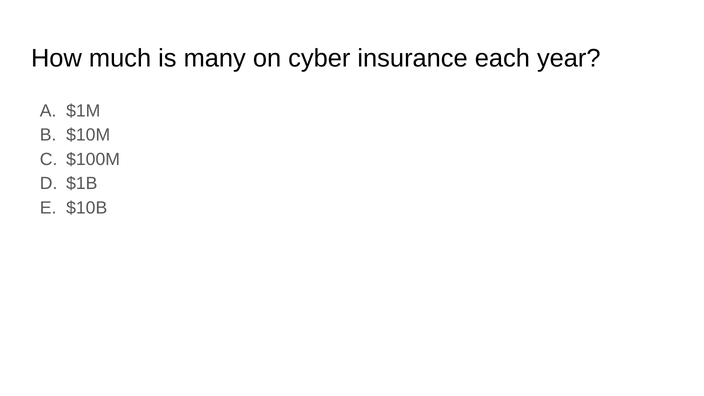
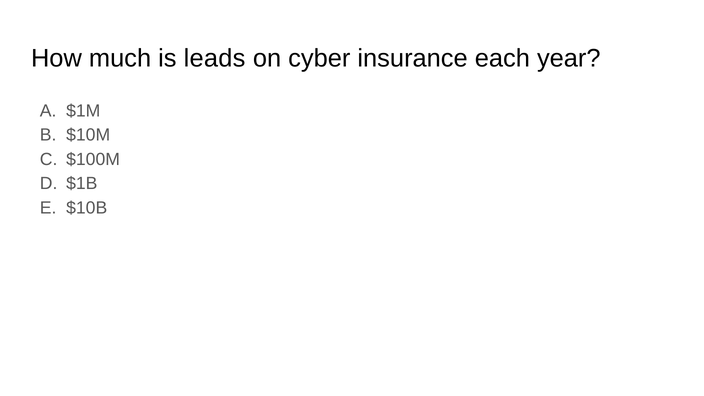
many: many -> leads
